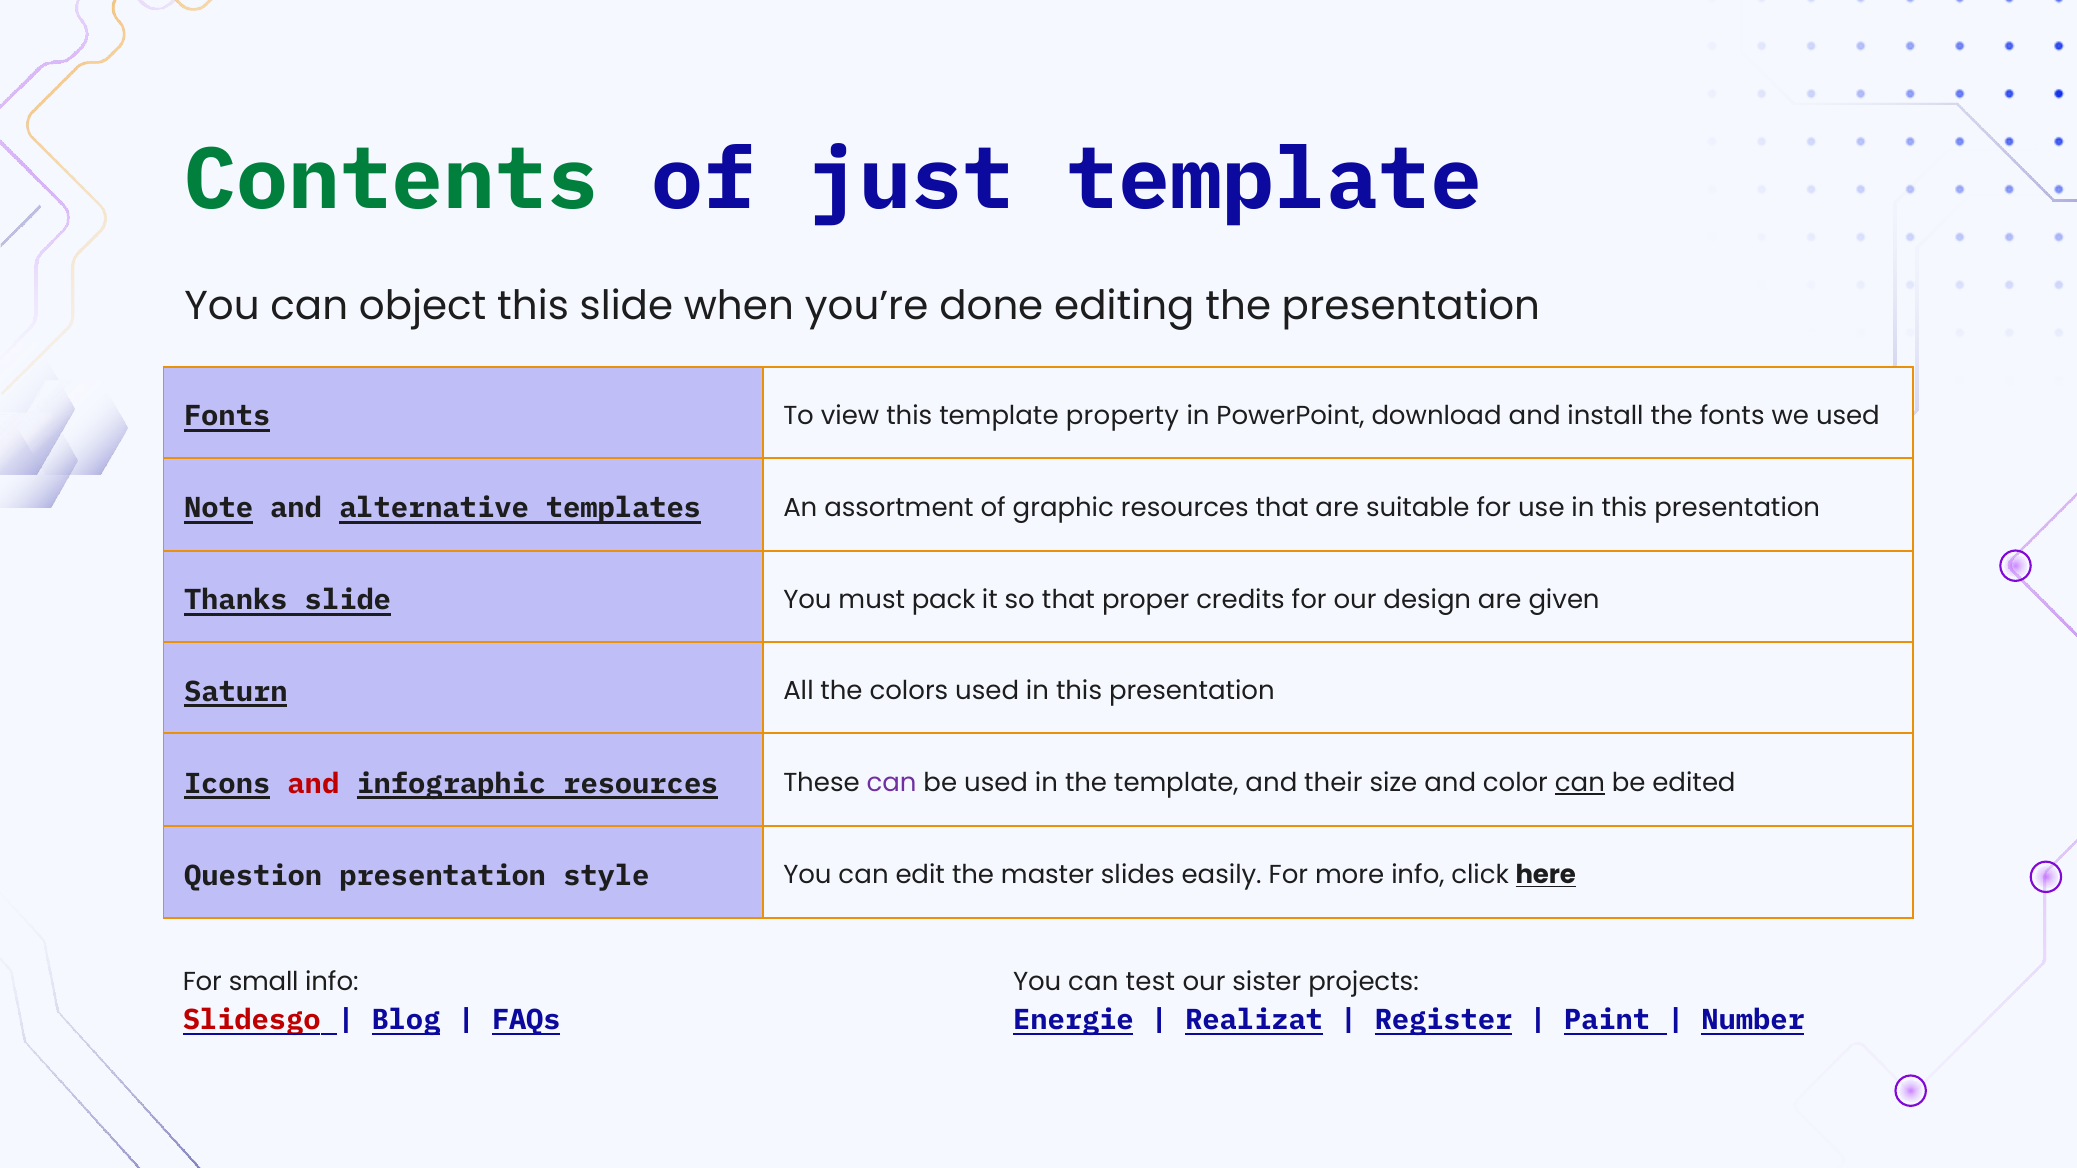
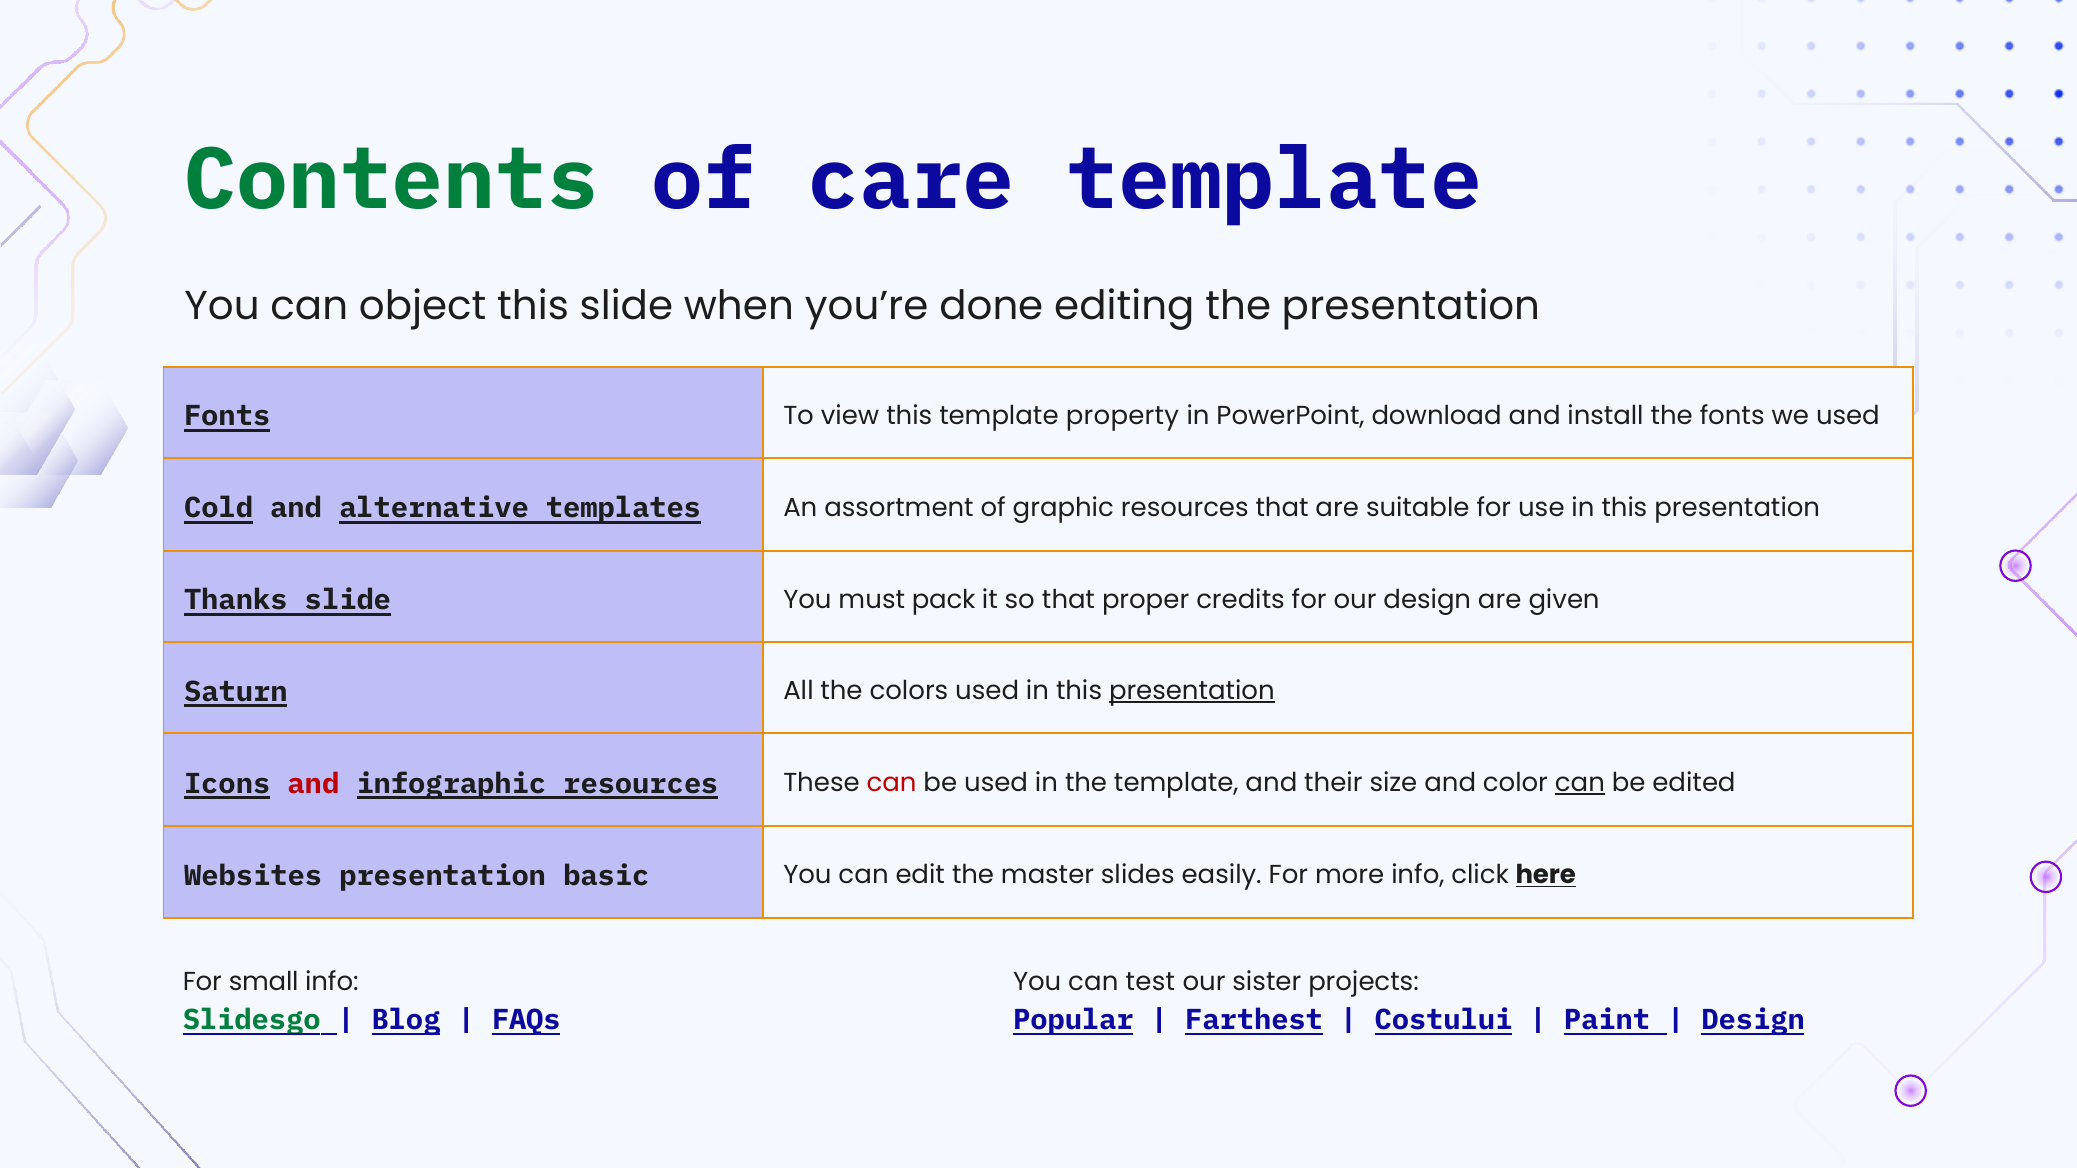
just: just -> care
Note: Note -> Cold
presentation at (1192, 691) underline: none -> present
can at (891, 783) colour: purple -> red
Question: Question -> Websites
style: style -> basic
Slidesgo colour: red -> green
Energie: Energie -> Popular
Realizat: Realizat -> Farthest
Register: Register -> Costului
Number at (1753, 1020): Number -> Design
